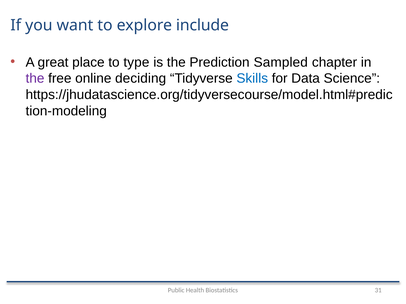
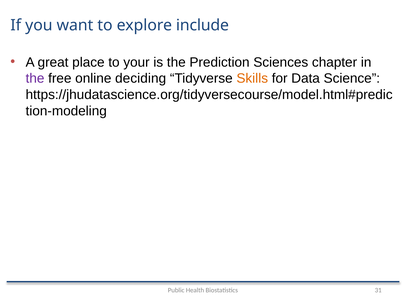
type: type -> your
Sampled: Sampled -> Sciences
Skills colour: blue -> orange
